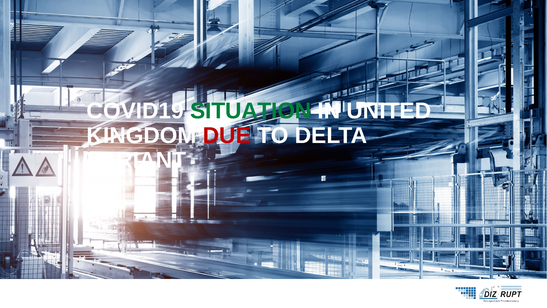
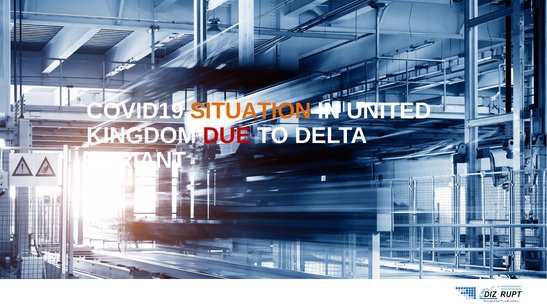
SITUATION colour: green -> orange
